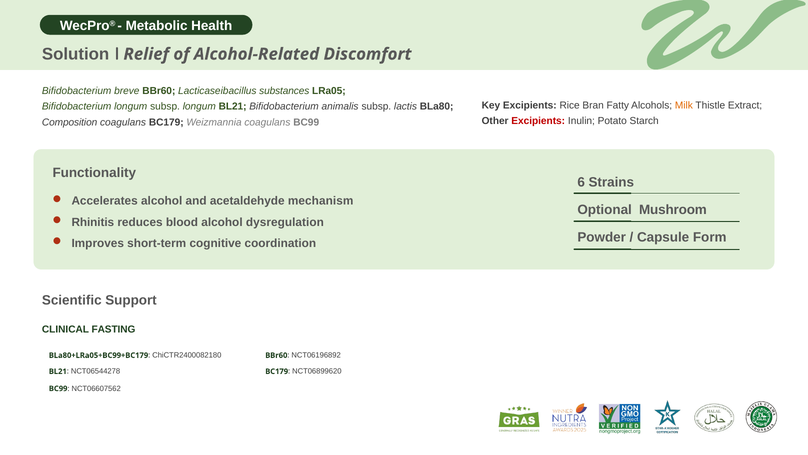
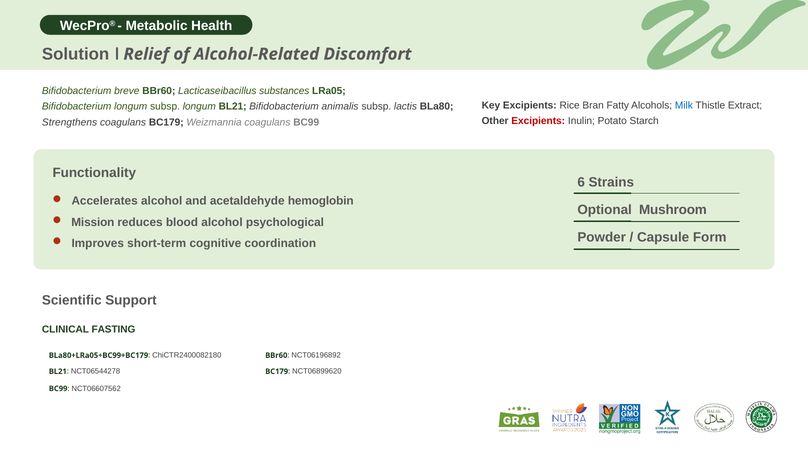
Milk colour: orange -> blue
Composition: Composition -> Strengthens
mechanism: mechanism -> hemoglobin
Rhinitis: Rhinitis -> Mission
dysregulation: dysregulation -> psychological
